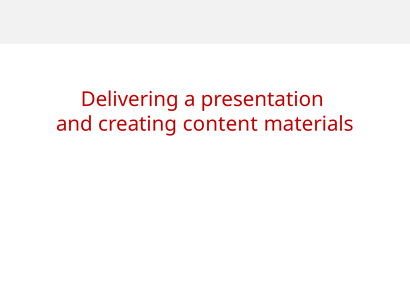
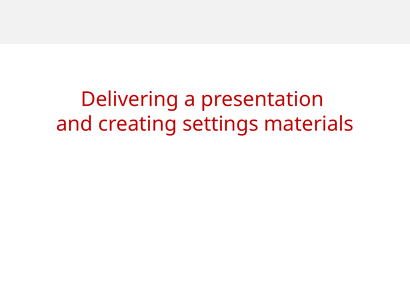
content: content -> settings
